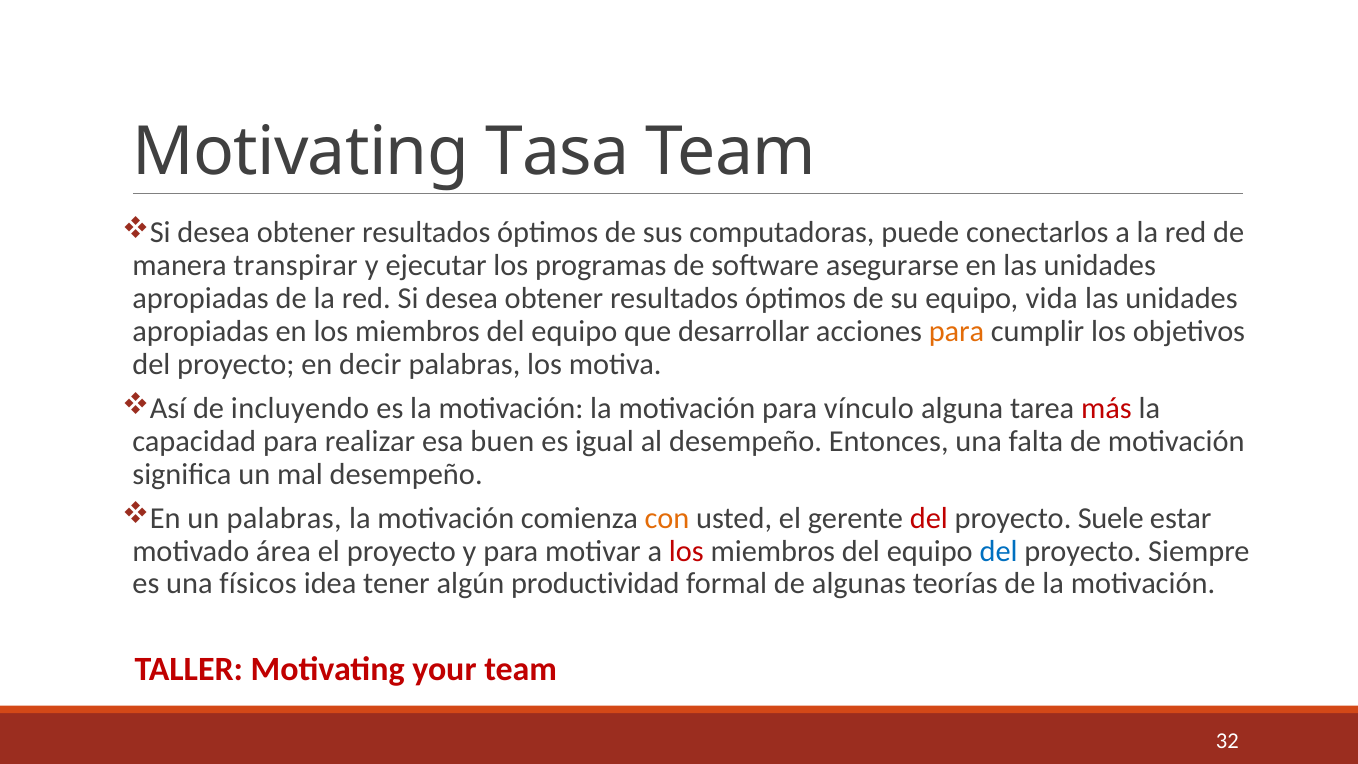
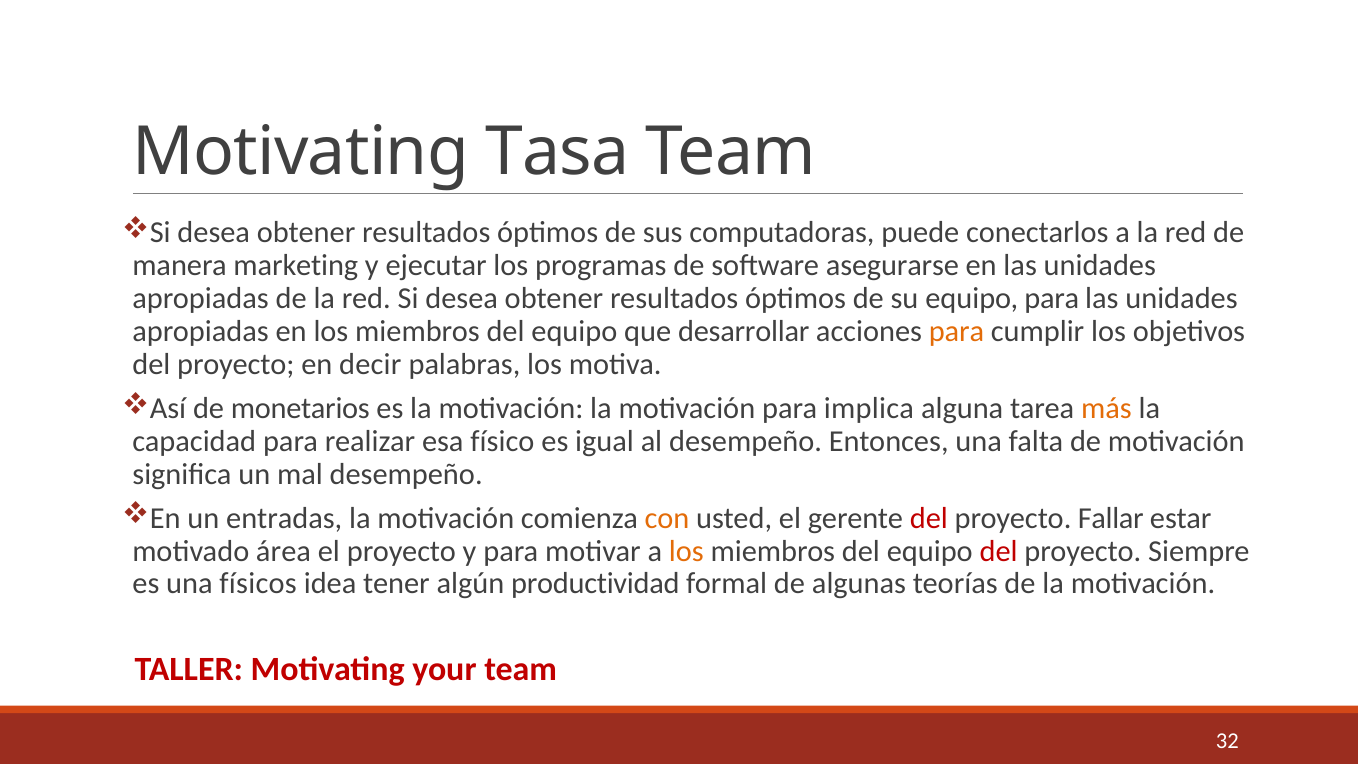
transpirar: transpirar -> marketing
equipo vida: vida -> para
incluyendo: incluyendo -> monetarios
vínculo: vínculo -> implica
más colour: red -> orange
buen: buen -> físico
un palabras: palabras -> entradas
Suele: Suele -> Fallar
los at (686, 551) colour: red -> orange
del at (999, 551) colour: blue -> red
